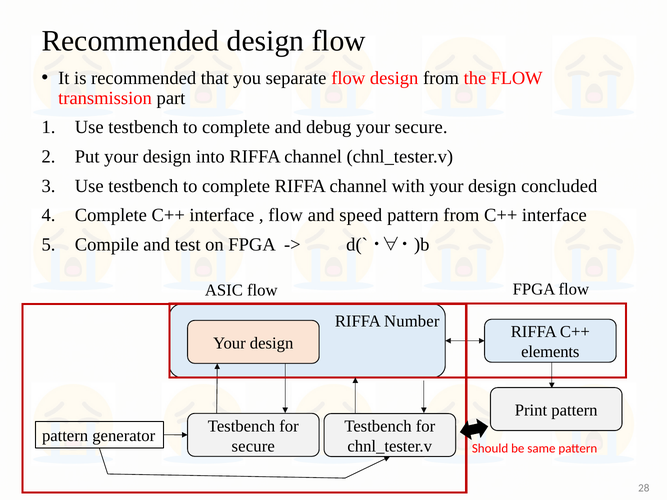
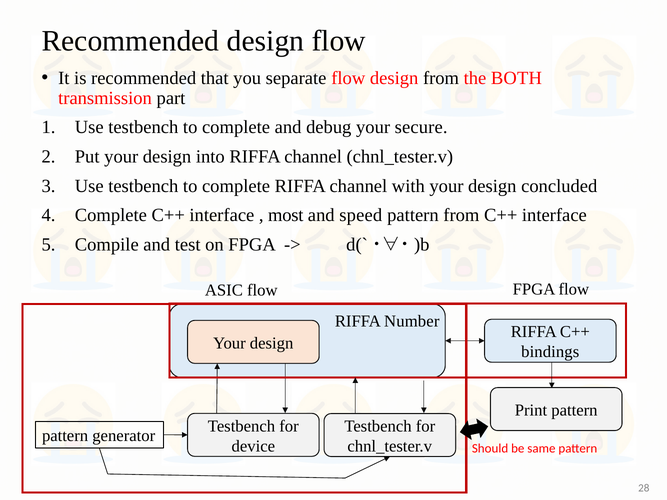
the FLOW: FLOW -> BOTH
flow at (286, 215): flow -> most
elements: elements -> bindings
secure at (253, 446): secure -> device
